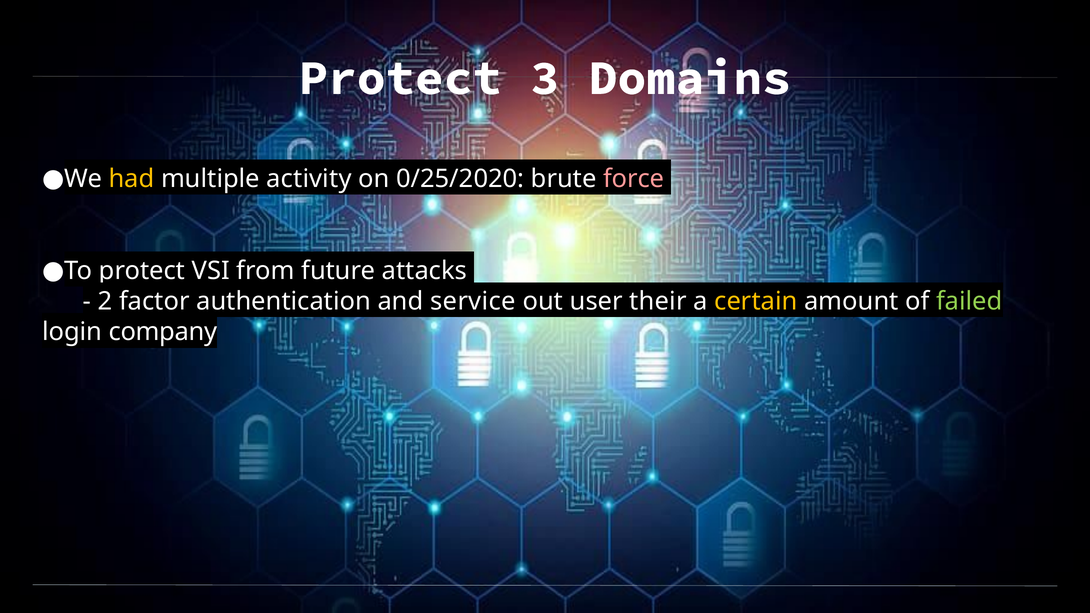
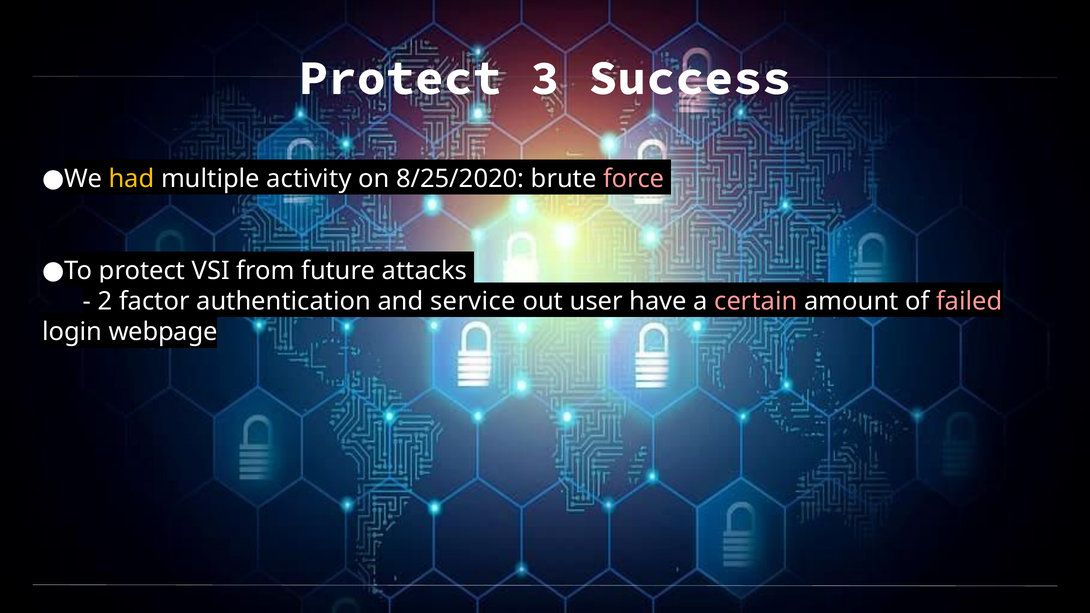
Domains: Domains -> Success
0/25/2020: 0/25/2020 -> 8/25/2020
their: their -> have
certain colour: yellow -> pink
failed colour: light green -> pink
company: company -> webpage
